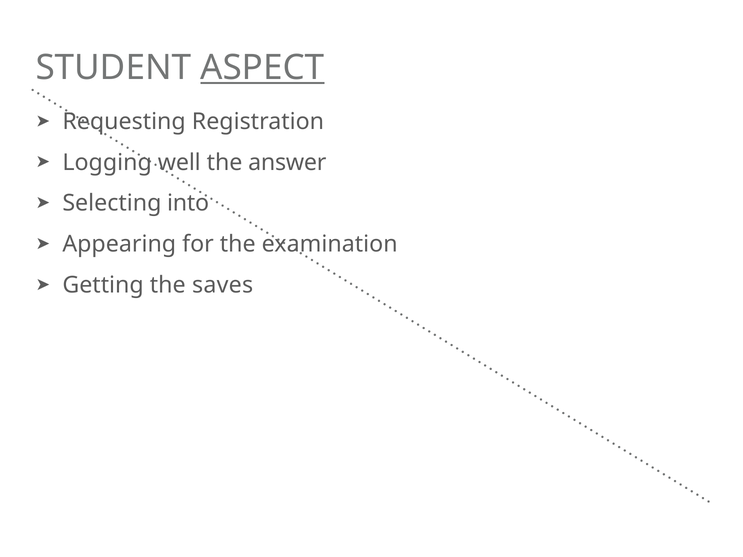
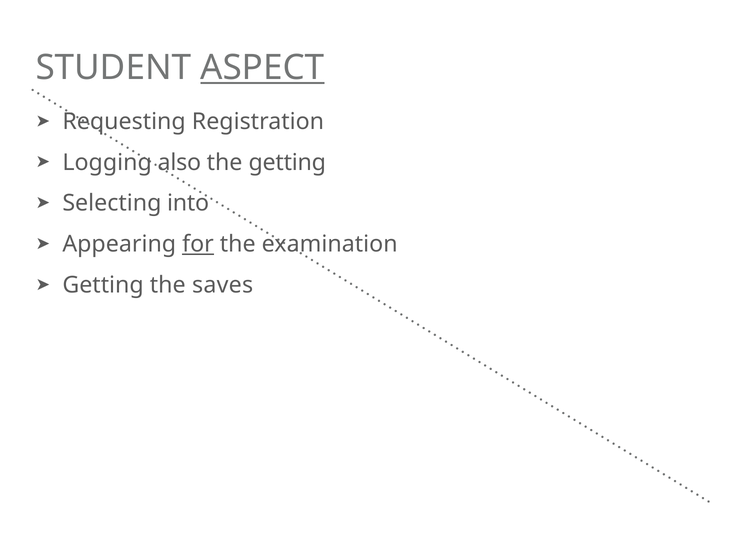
well: well -> also
the answer: answer -> getting
for underline: none -> present
